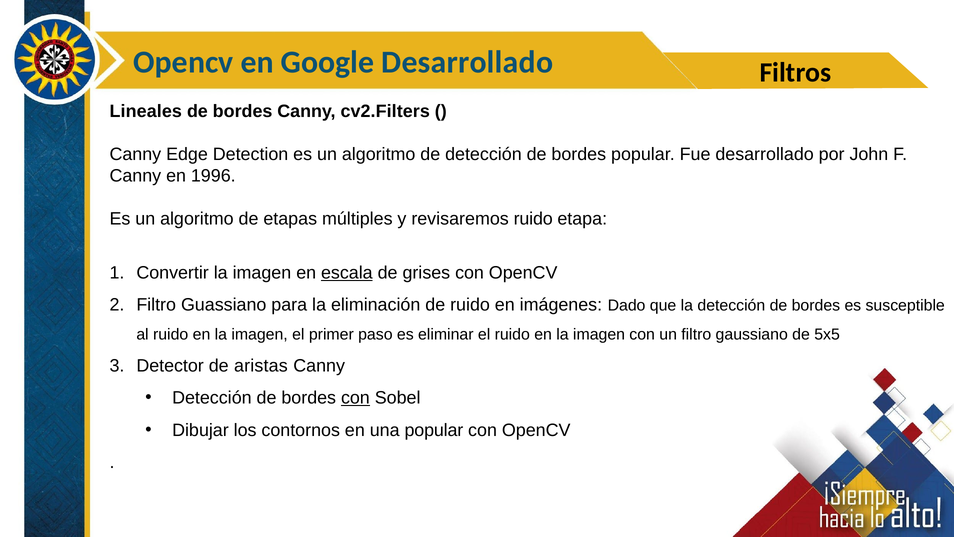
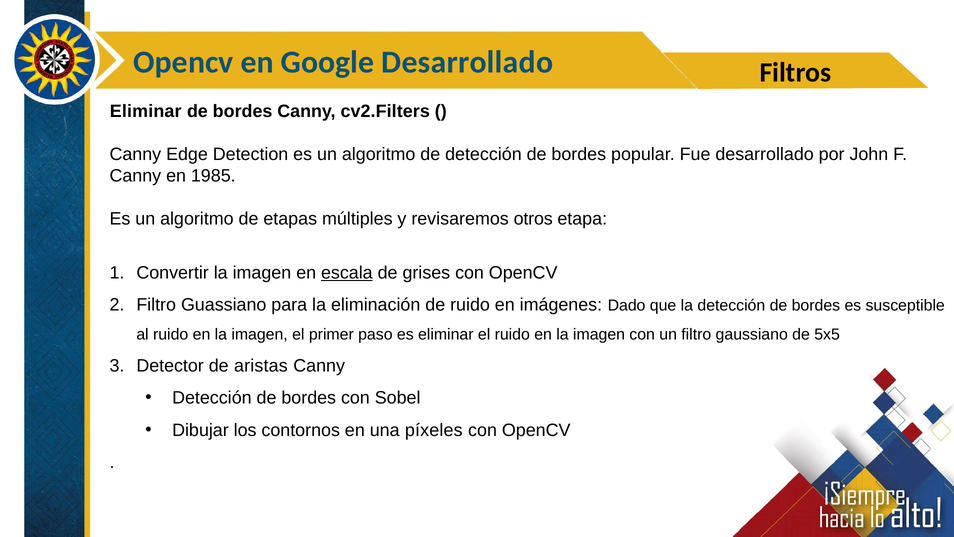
Lineales at (146, 111): Lineales -> Eliminar
1996: 1996 -> 1985
revisaremos ruido: ruido -> otros
con at (355, 398) underline: present -> none
una popular: popular -> píxeles
